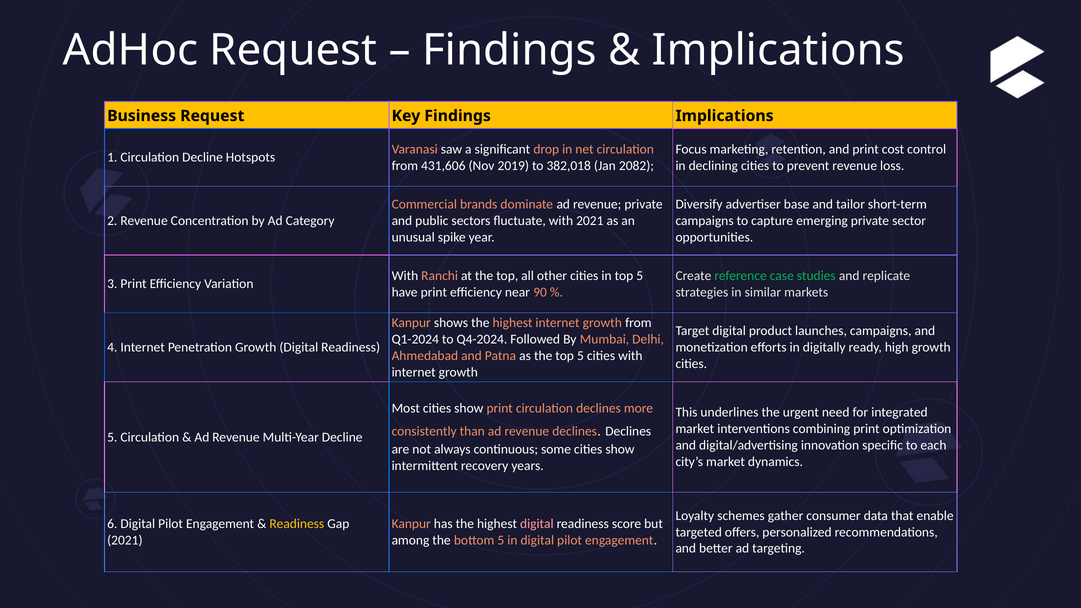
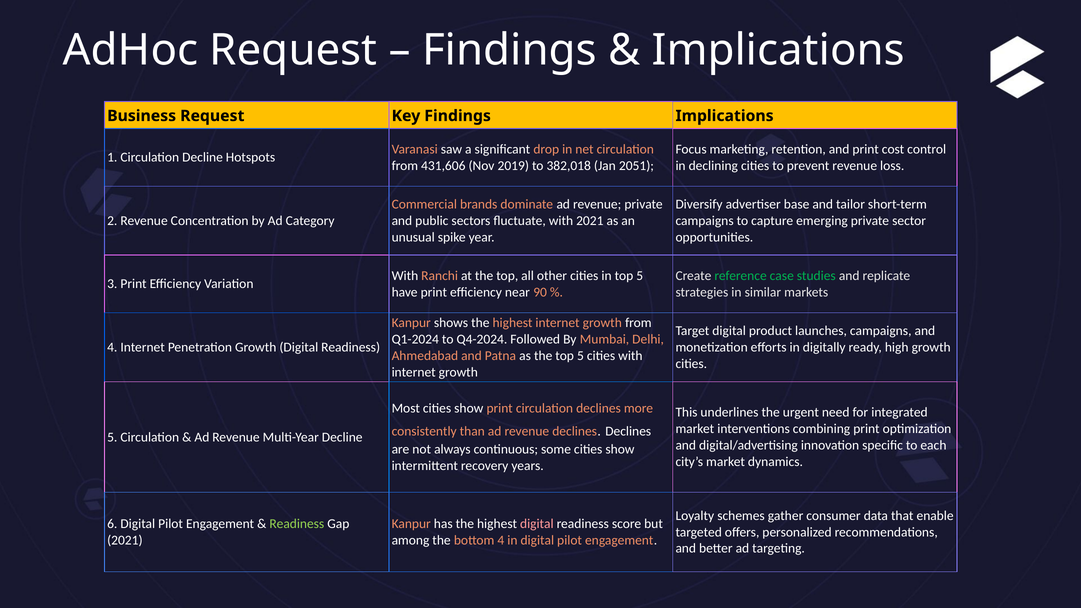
2082: 2082 -> 2051
Readiness at (297, 524) colour: yellow -> light green
bottom 5: 5 -> 4
